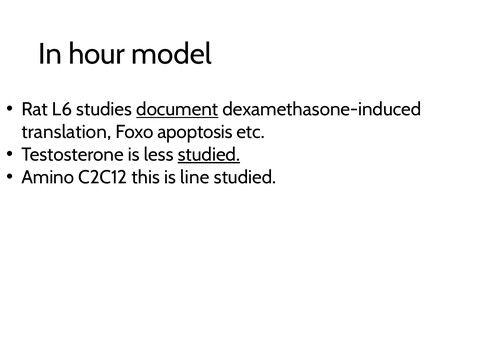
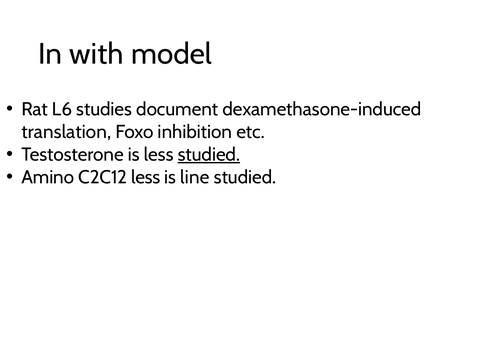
hour: hour -> with
document underline: present -> none
apoptosis: apoptosis -> inhibition
C2C12 this: this -> less
